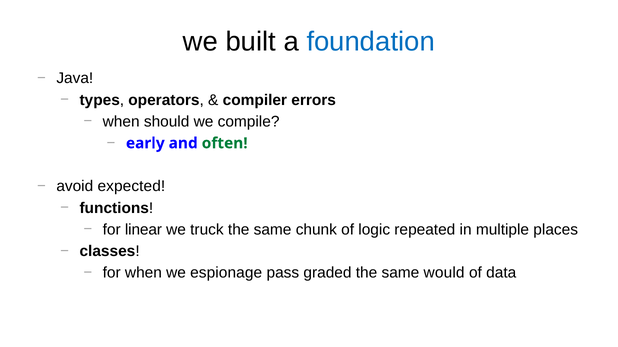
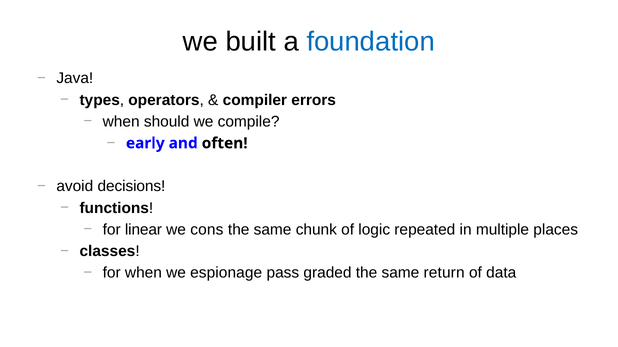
often colour: green -> black
expected: expected -> decisions
truck: truck -> cons
would: would -> return
